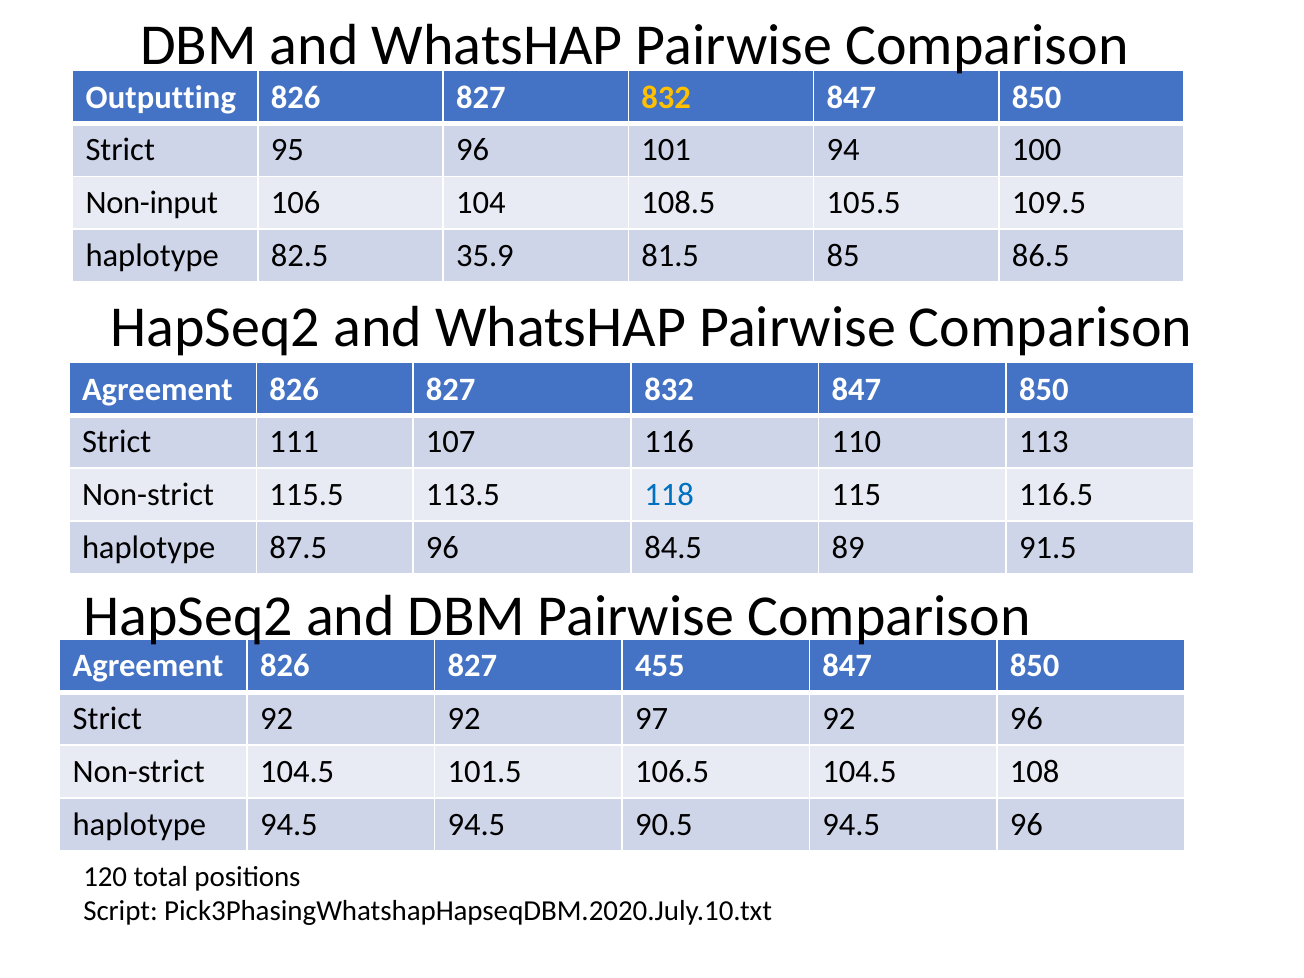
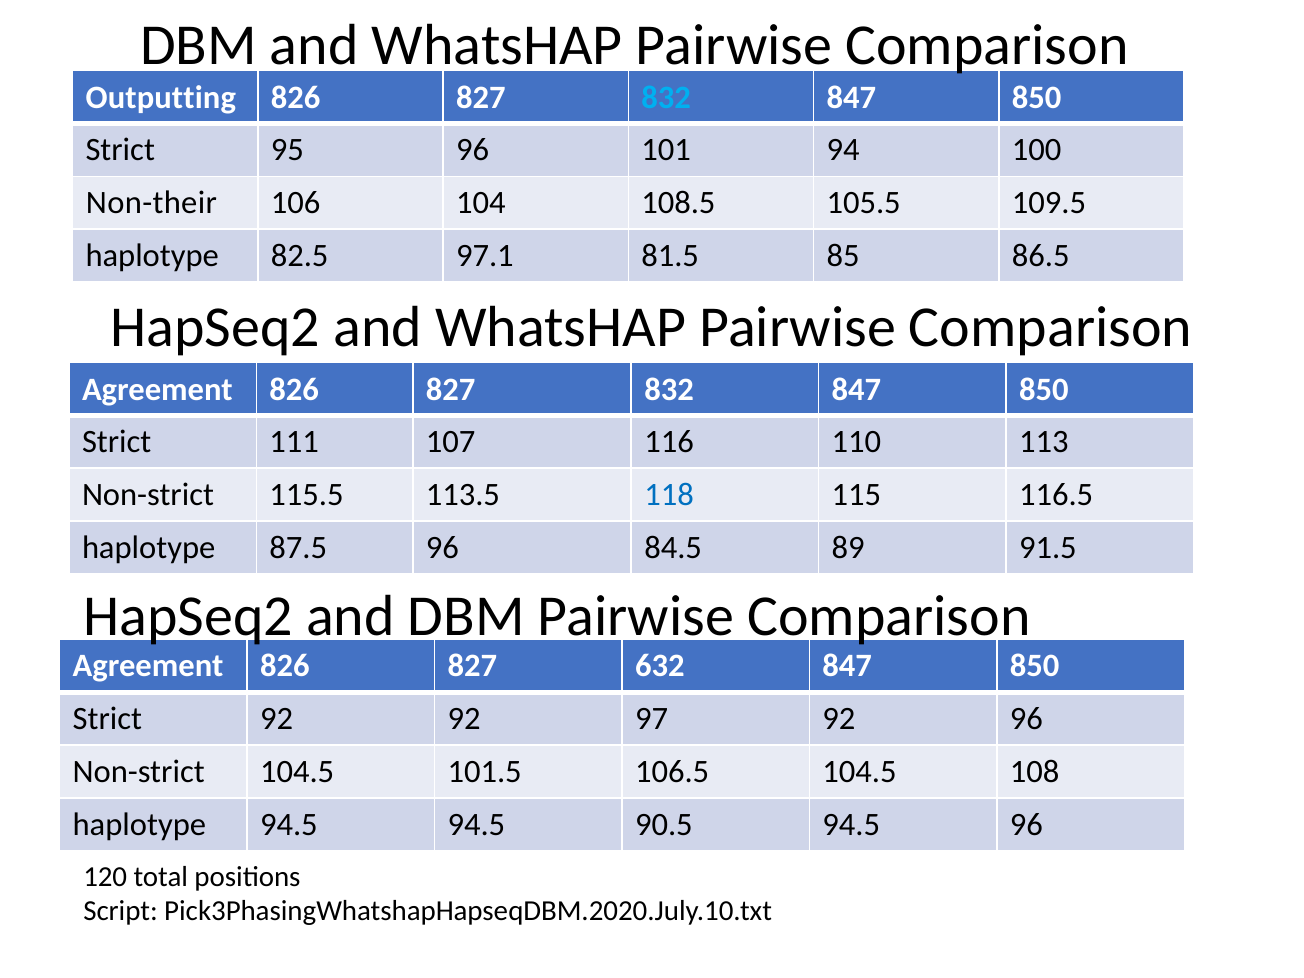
832 at (666, 97) colour: yellow -> light blue
Non-input: Non-input -> Non-their
35.9: 35.9 -> 97.1
455: 455 -> 632
